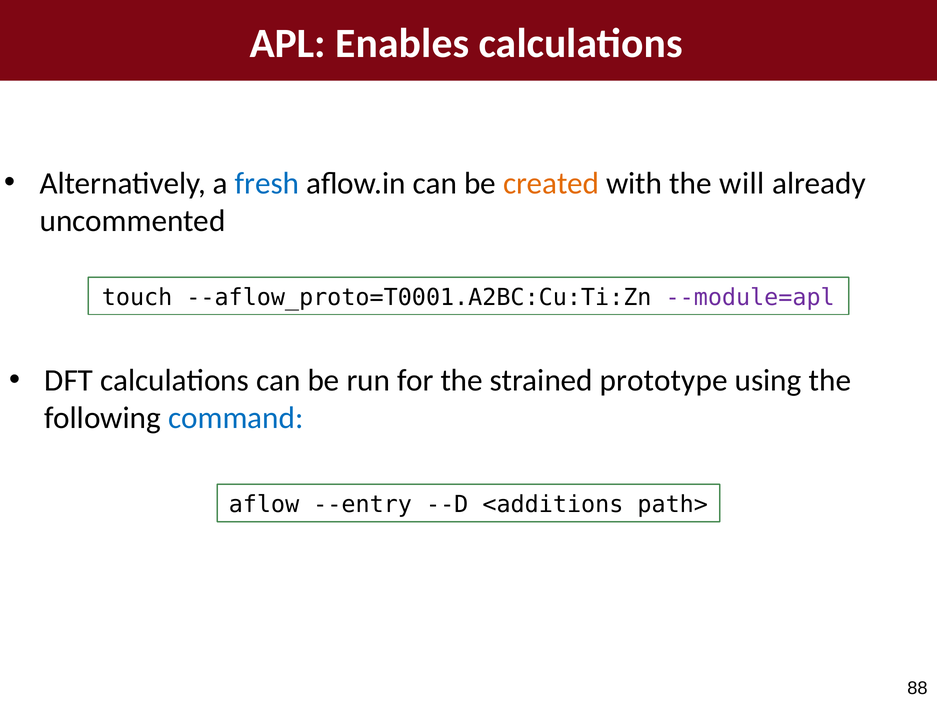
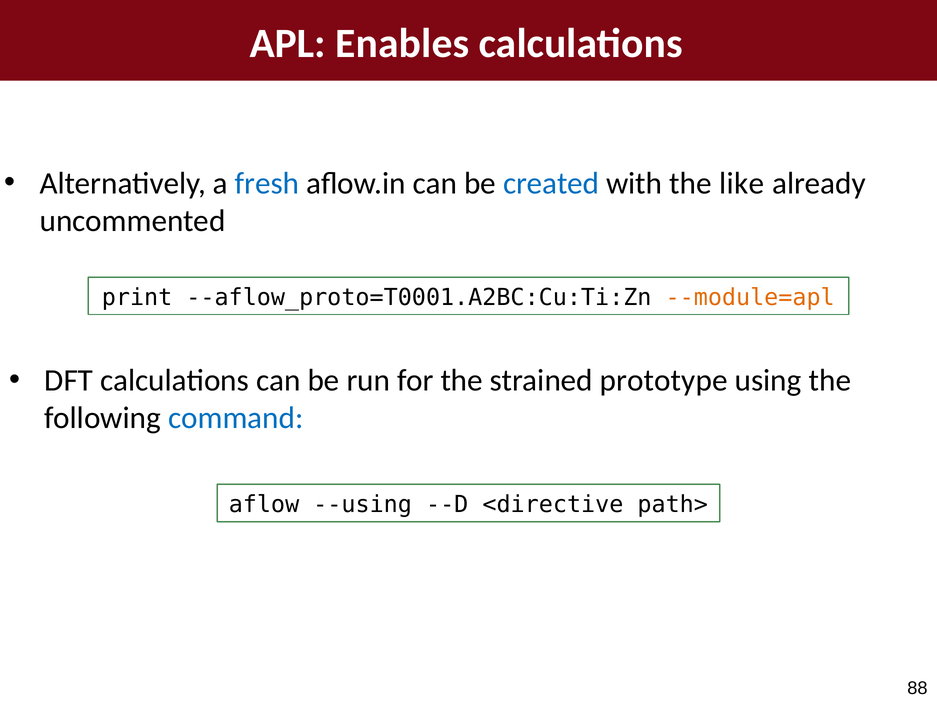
created colour: orange -> blue
will: will -> like
touch: touch -> print
--module=apl colour: purple -> orange
--entry: --entry -> --using
<additions: <additions -> <directive
